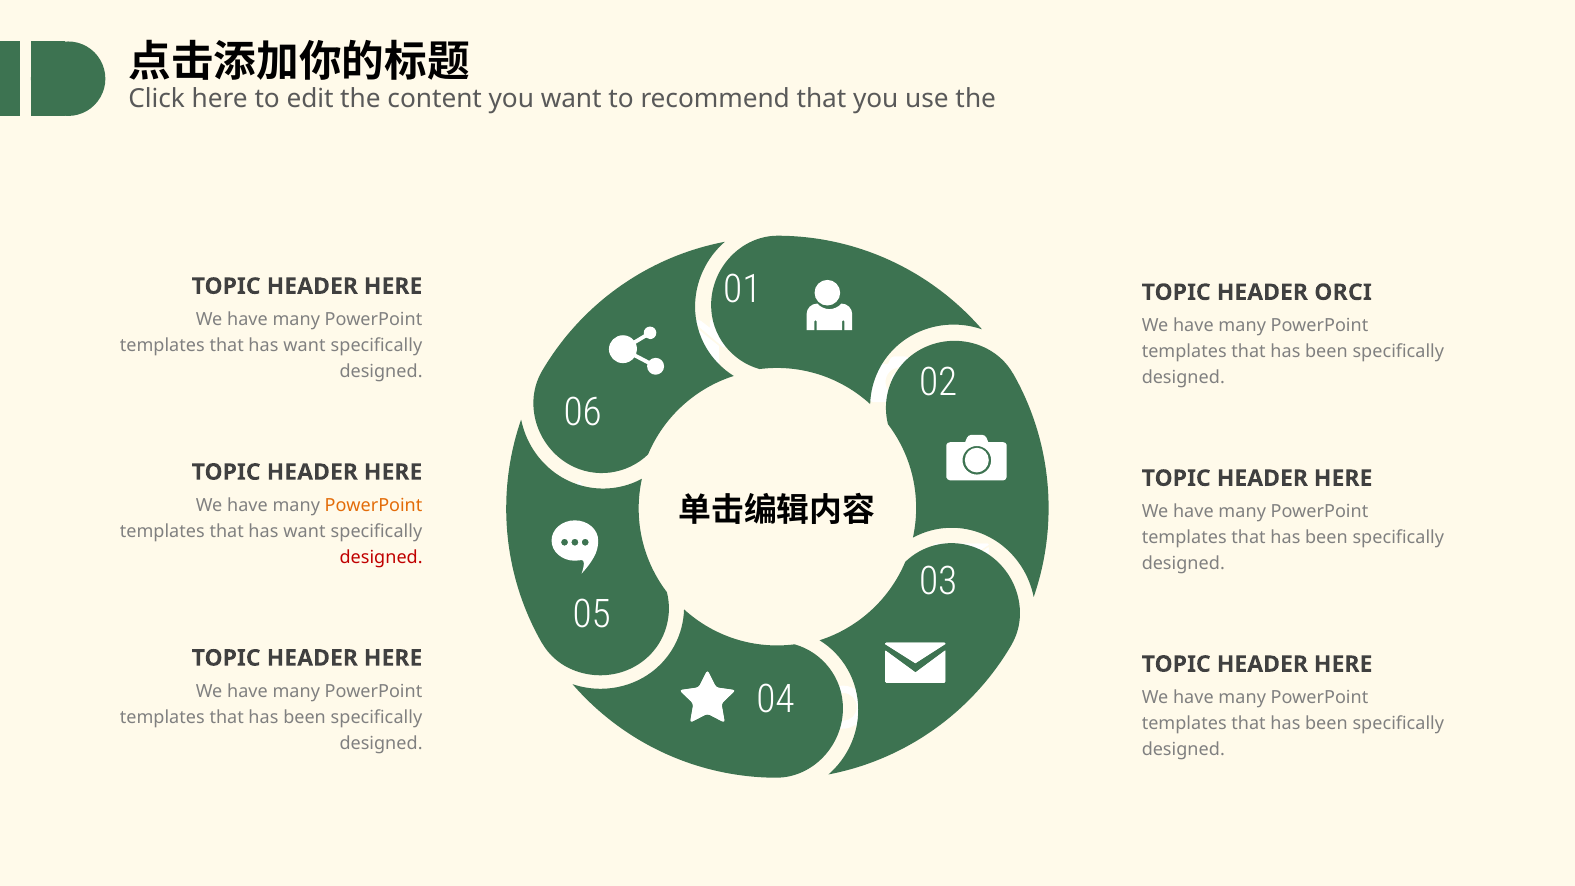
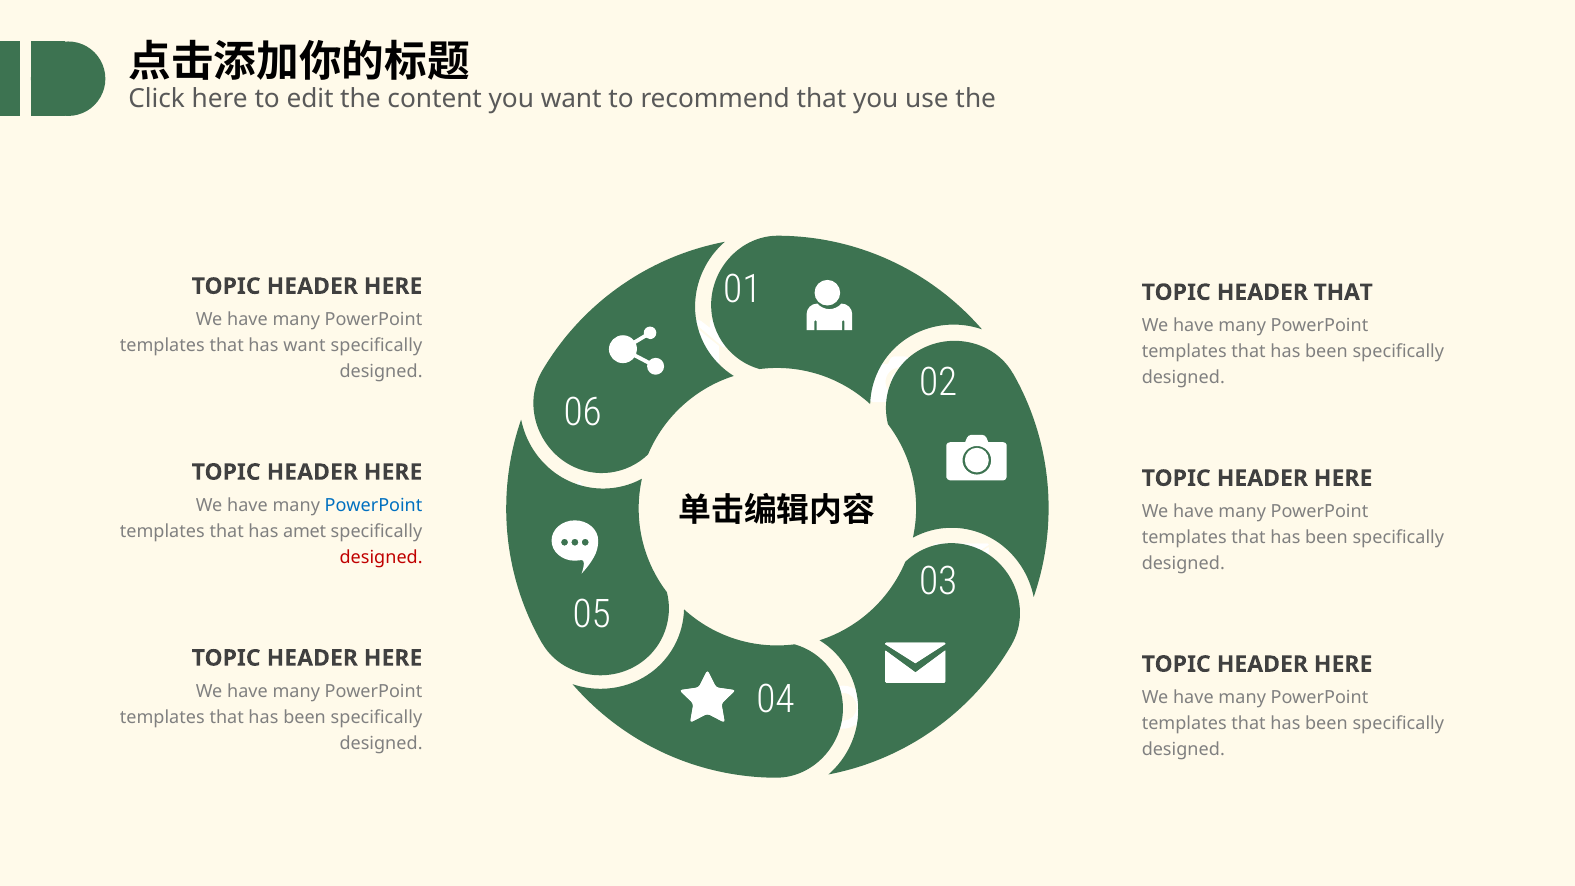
HEADER ORCI: ORCI -> THAT
PowerPoint at (374, 506) colour: orange -> blue
want at (304, 532): want -> amet
